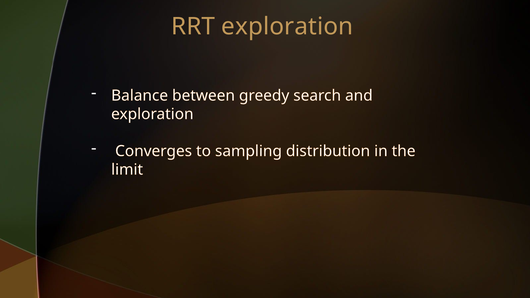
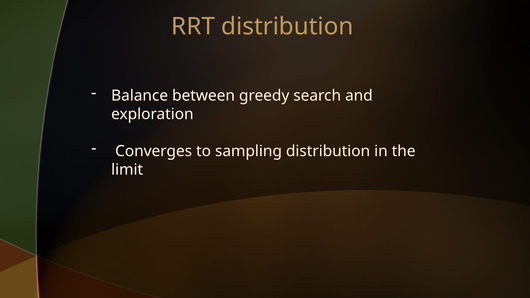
RRT exploration: exploration -> distribution
